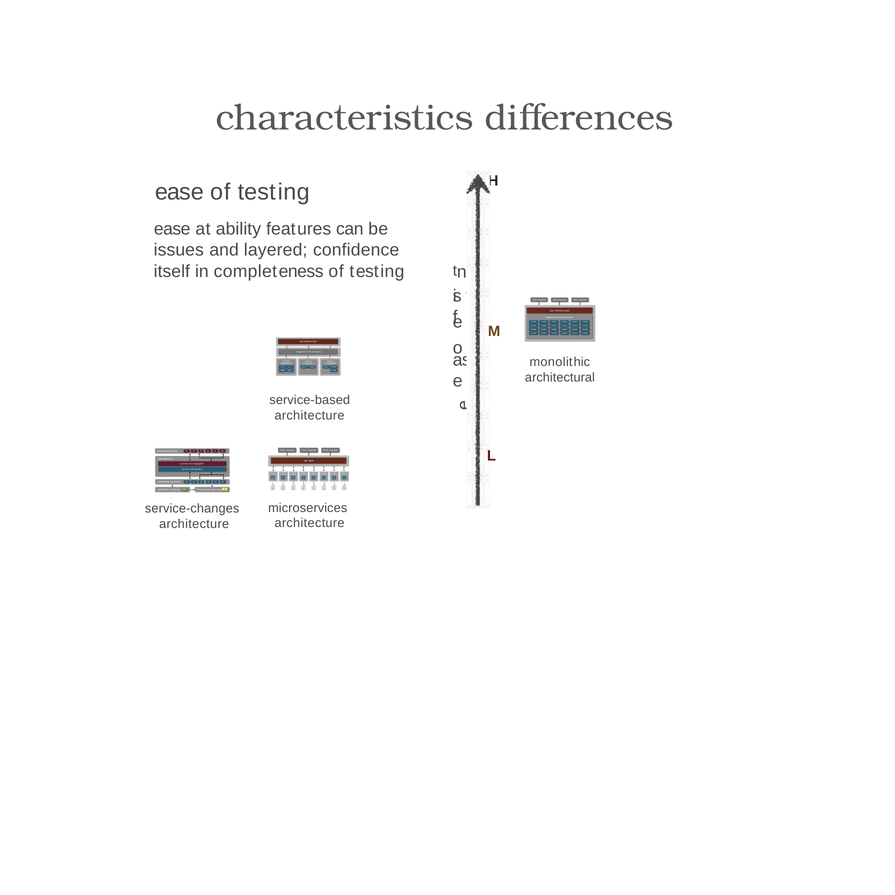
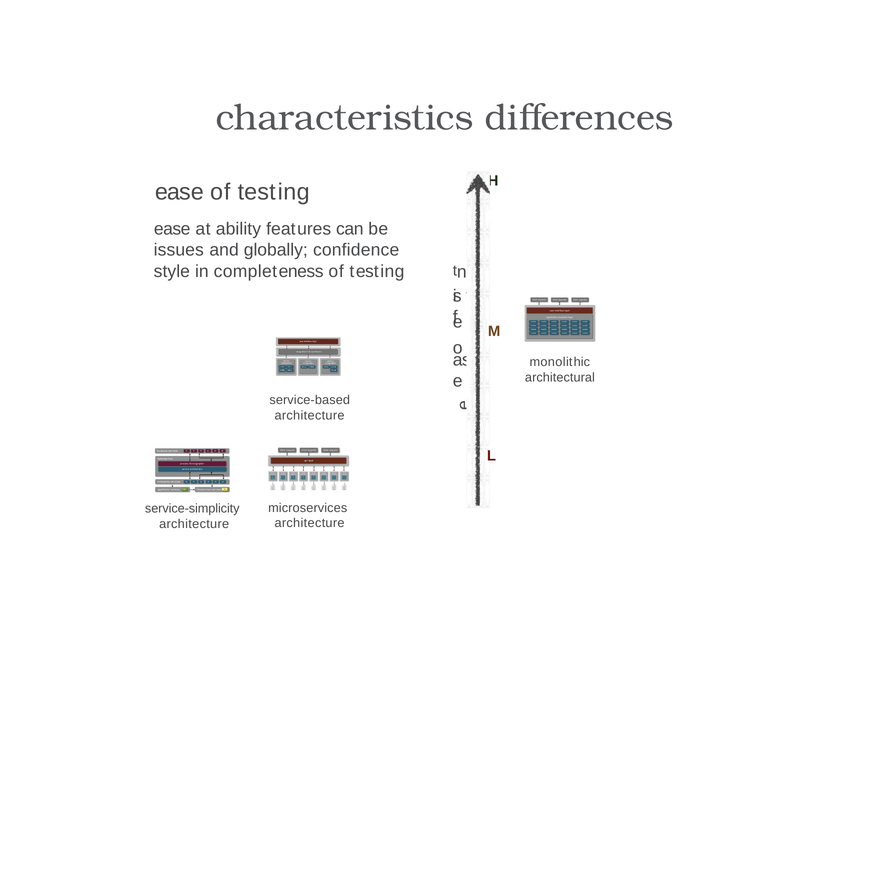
layered: layered -> globally
itself: itself -> style
service-changes: service-changes -> service-simplicity
